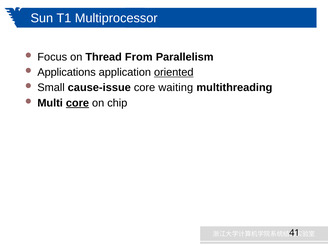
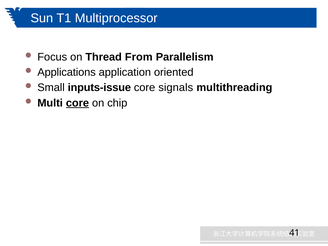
oriented underline: present -> none
cause-issue: cause-issue -> inputs-issue
waiting: waiting -> signals
